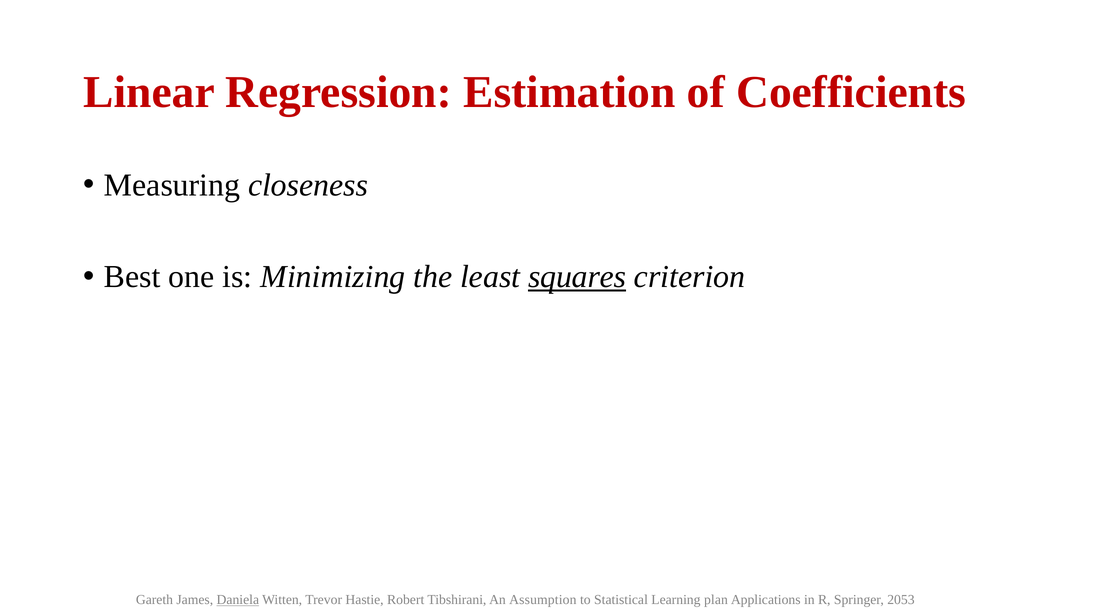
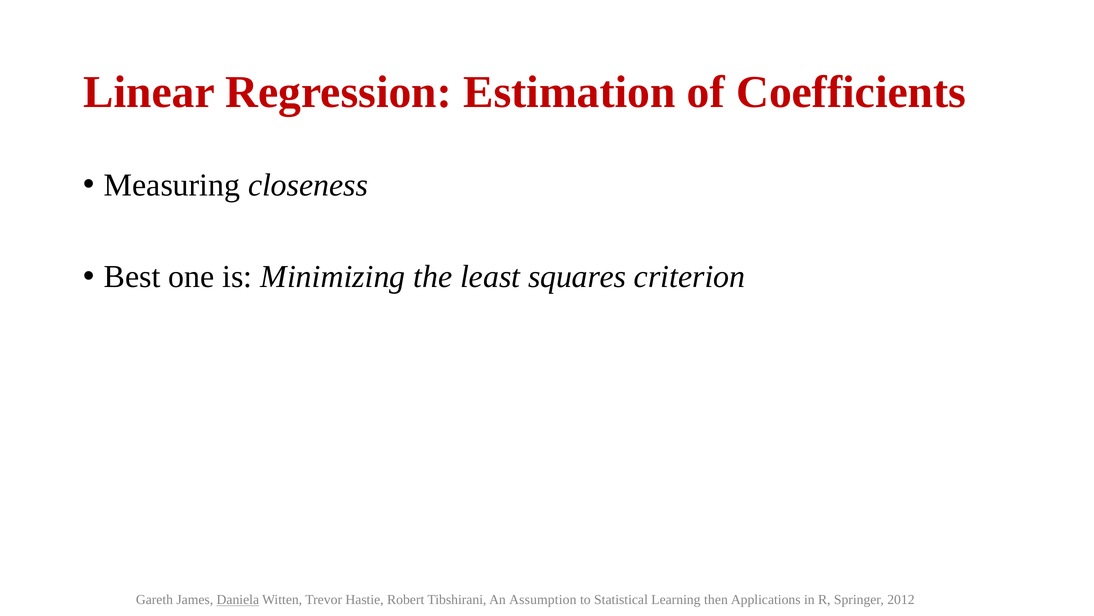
squares underline: present -> none
plan: plan -> then
2053: 2053 -> 2012
